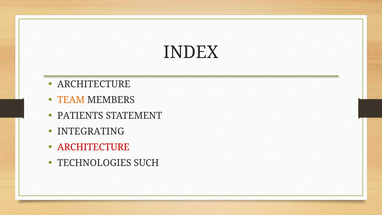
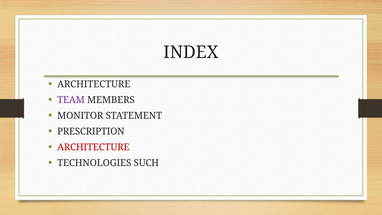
TEAM colour: orange -> purple
PATIENTS: PATIENTS -> MONITOR
INTEGRATING: INTEGRATING -> PRESCRIPTION
